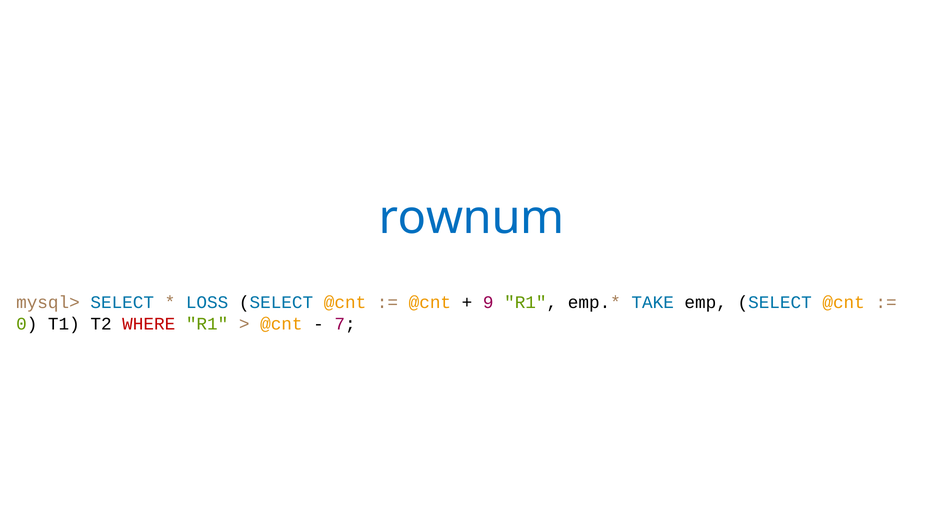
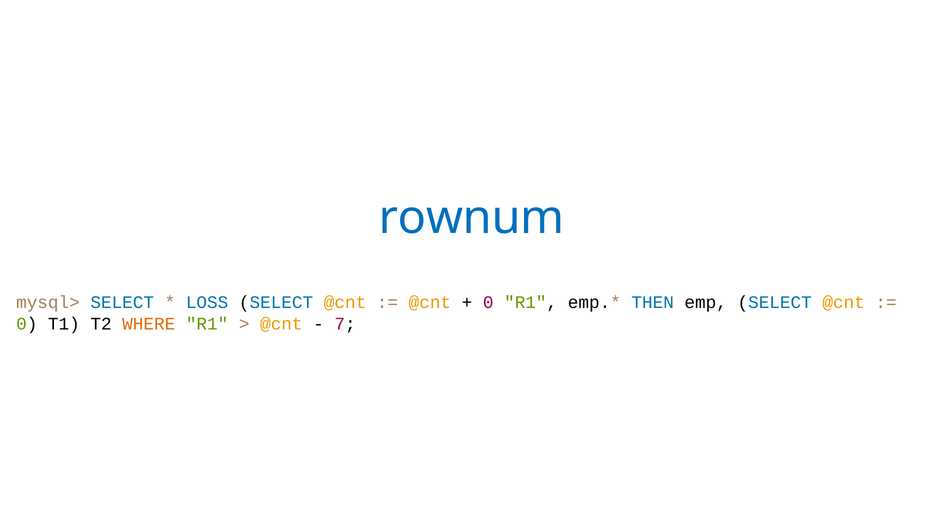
9 at (488, 303): 9 -> 0
TAKE: TAKE -> THEN
WHERE colour: red -> orange
